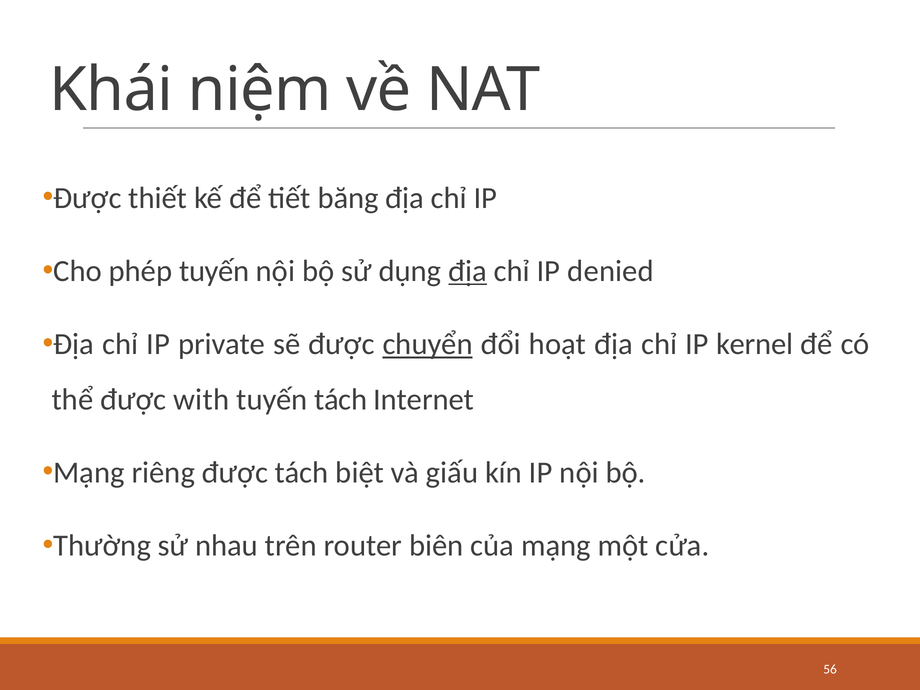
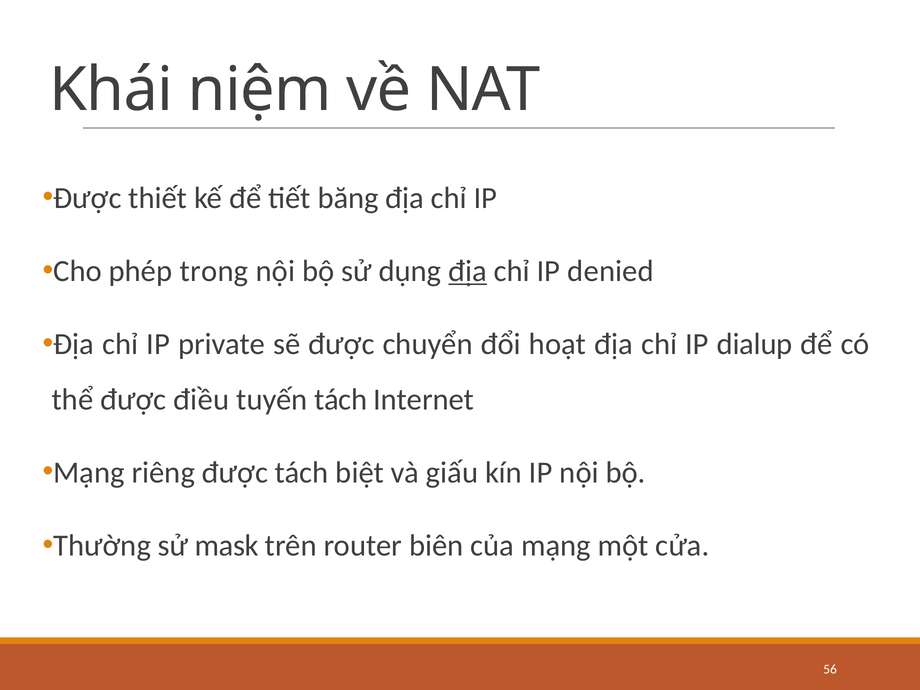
phép tuyến: tuyến -> trong
chuyển underline: present -> none
kernel: kernel -> dialup
with: with -> điều
nhau: nhau -> mask
